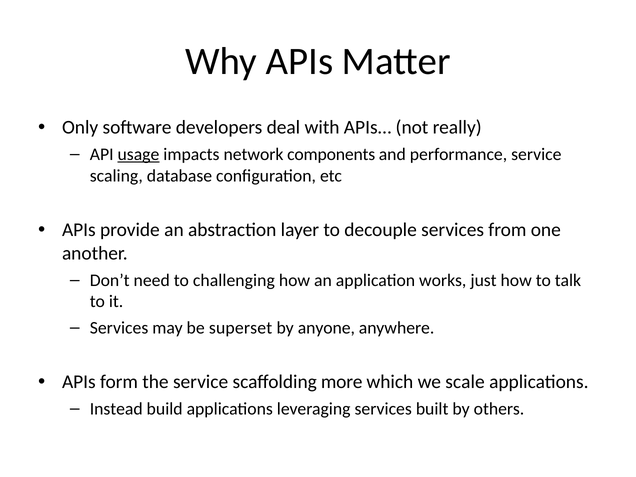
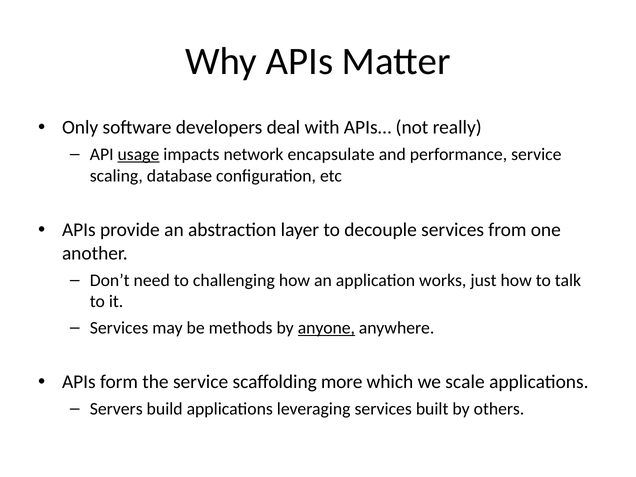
components: components -> encapsulate
superset: superset -> methods
anyone underline: none -> present
Instead: Instead -> Servers
